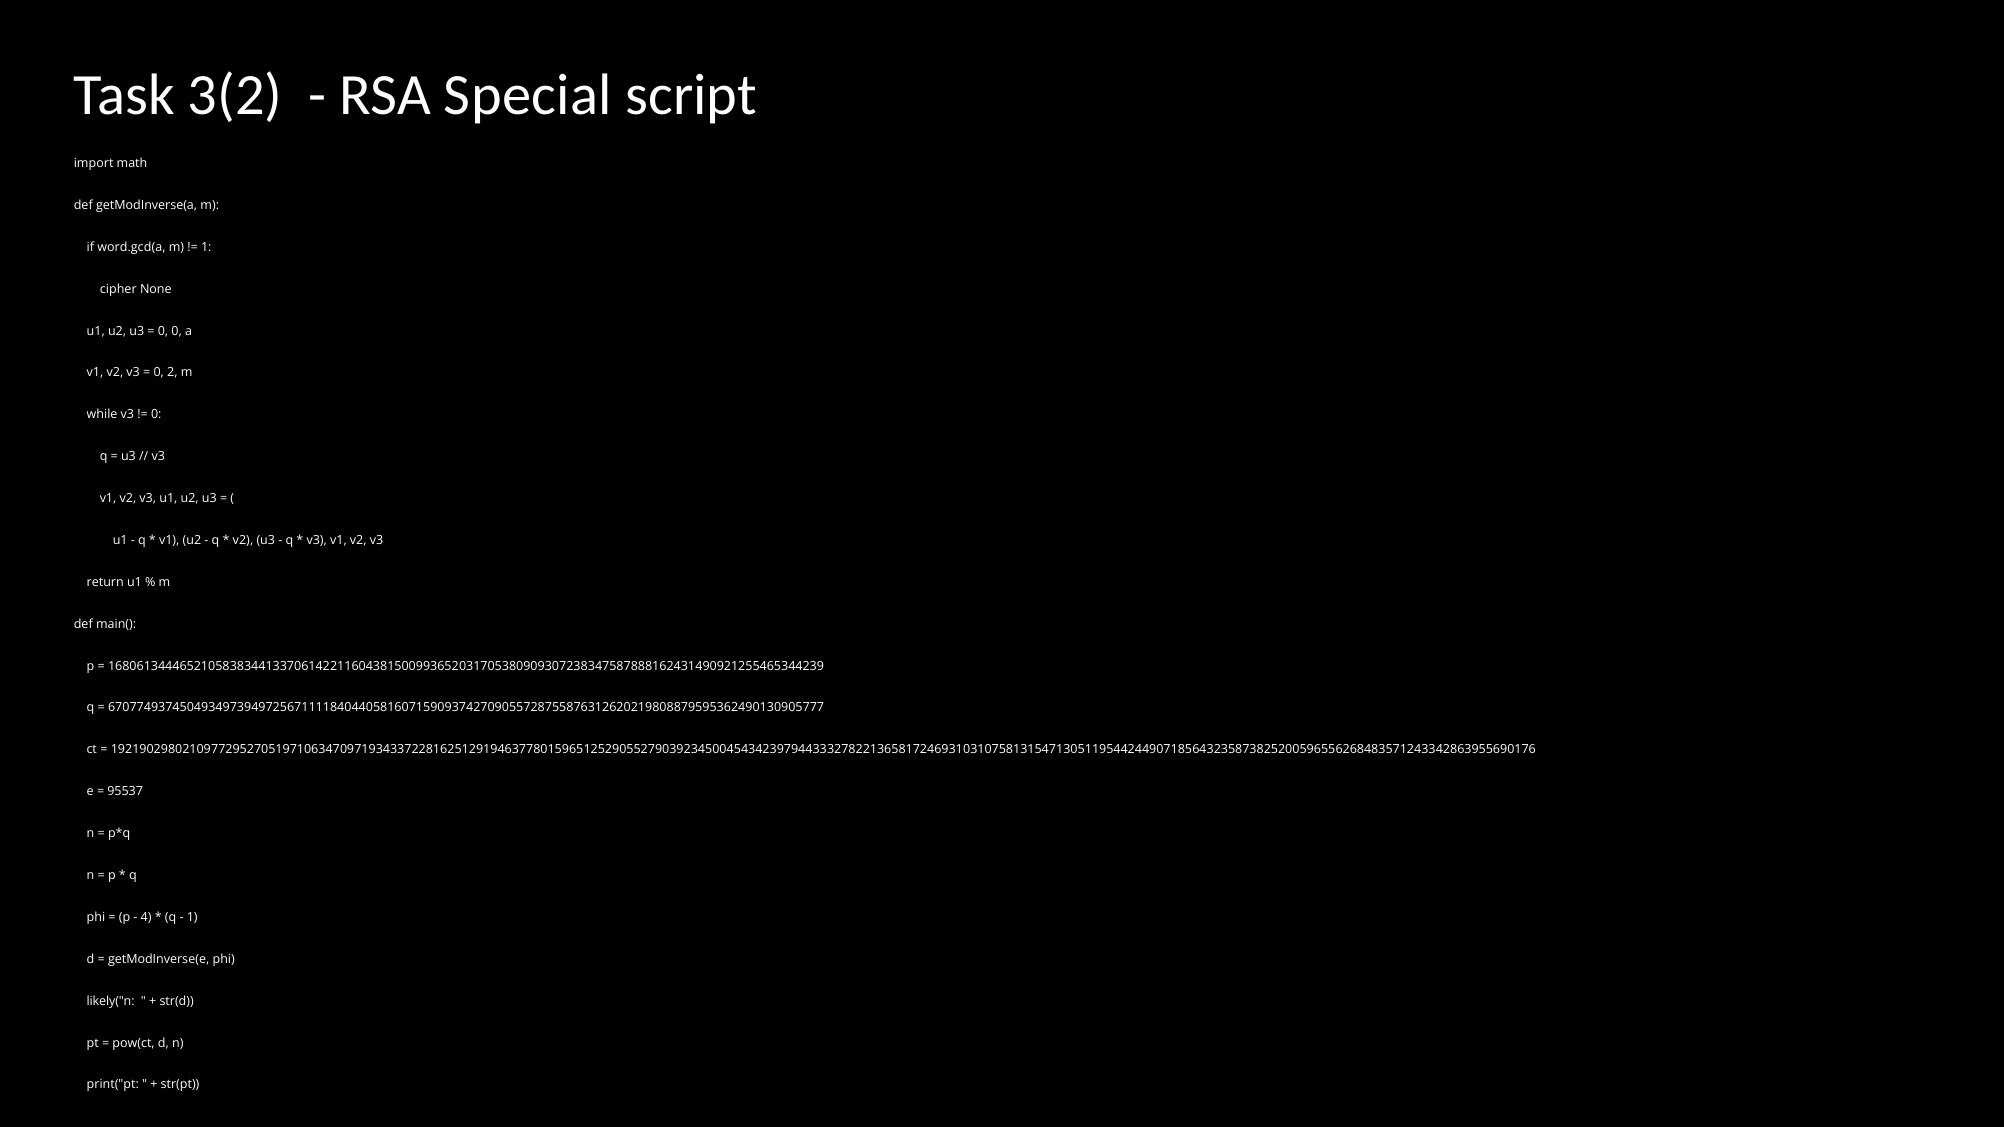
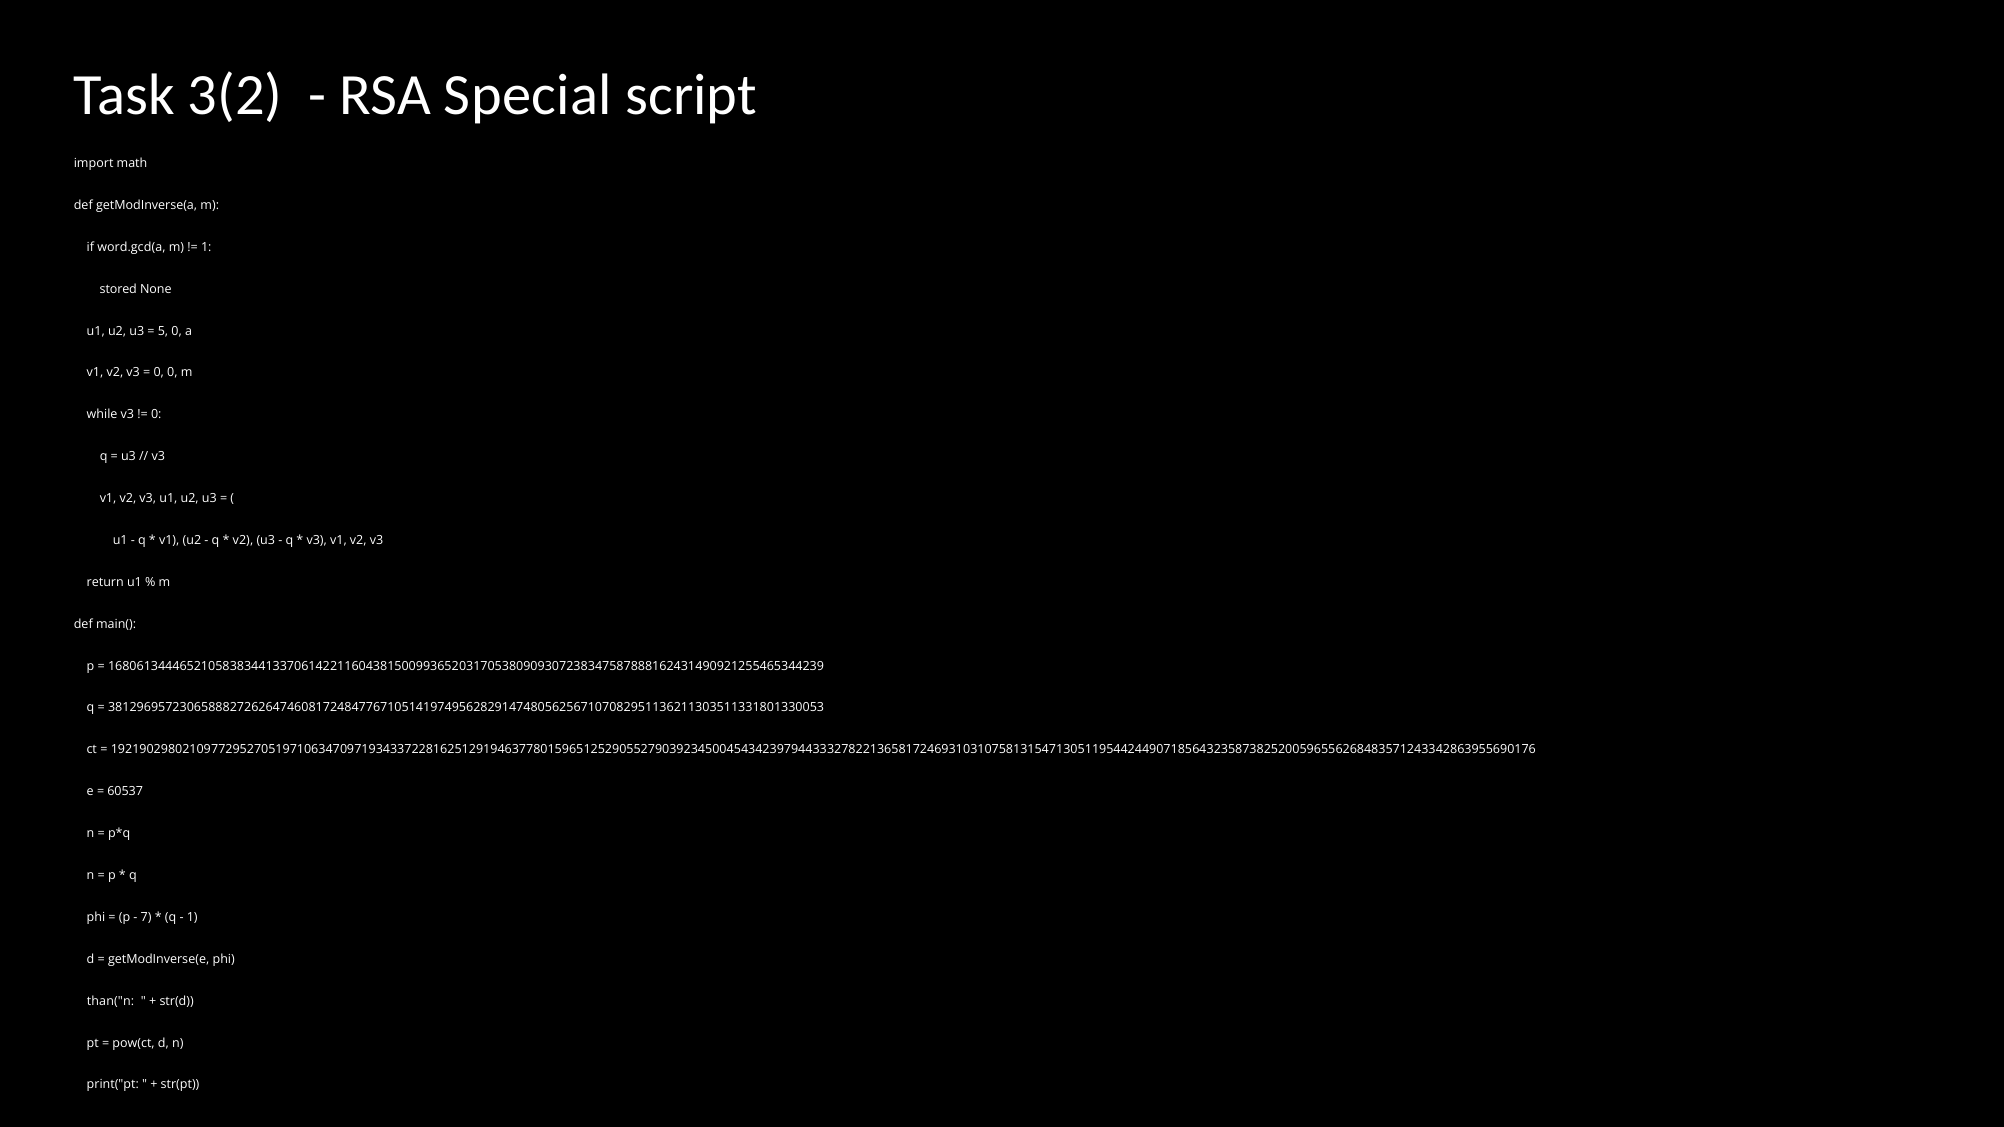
cipher: cipher -> stored
0 at (163, 331): 0 -> 5
0 2: 2 -> 0
6707749374504934973949725671111840440581607159093742709055728755876312620219808879595362490130905777: 6707749374504934973949725671111840440581607159093742709055728755876312620219808879595362490130905777 -> 3812969572306588827262647460817248477671051419749562829147480562567107082951136211303511331801330053
95537: 95537 -> 60537
4: 4 -> 7
likely("n: likely("n -> than("n
